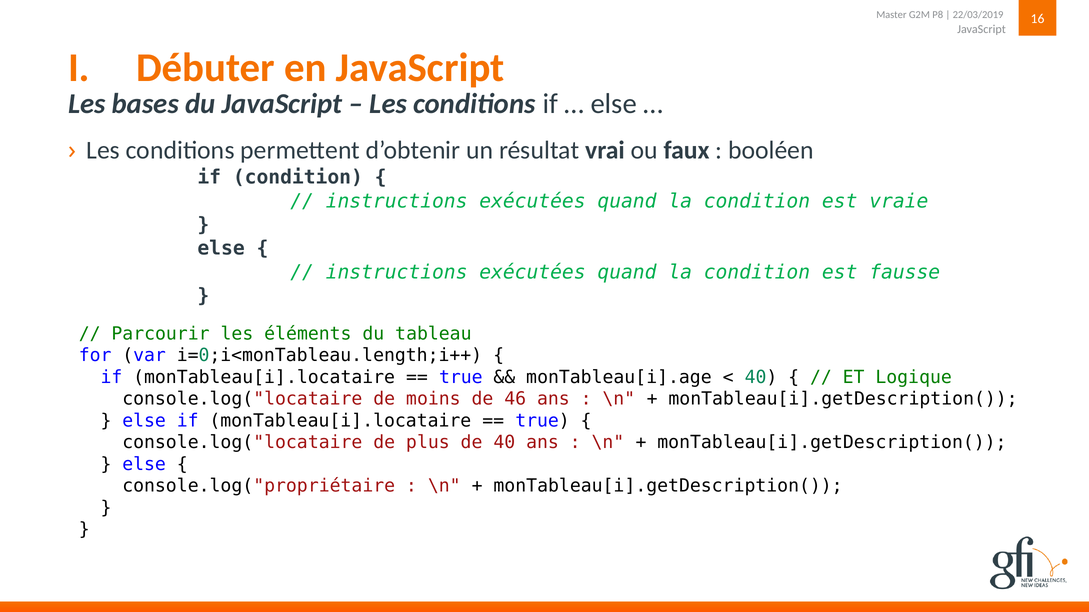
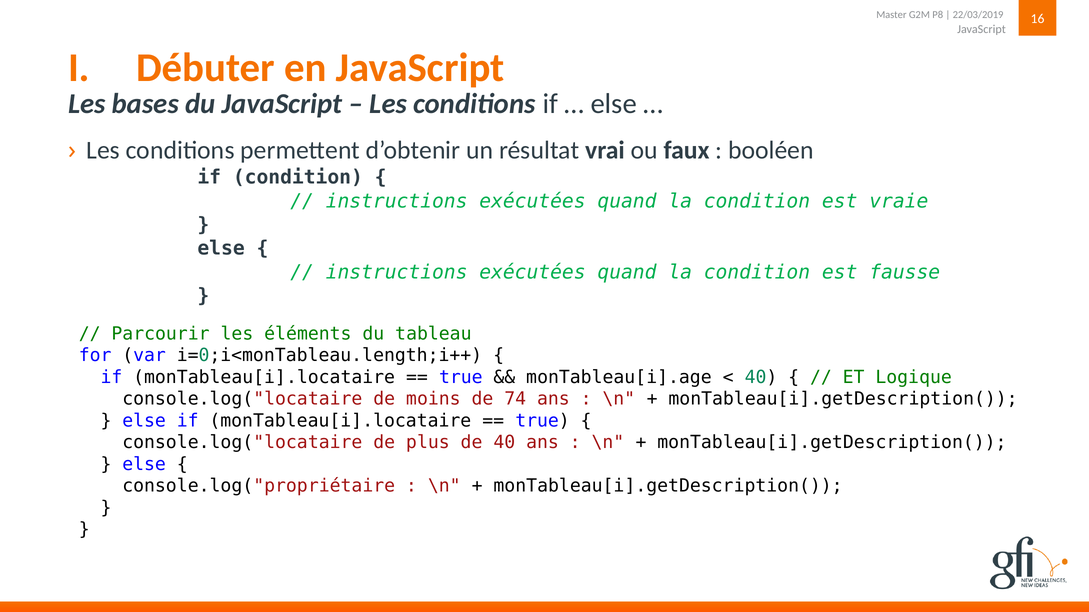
46: 46 -> 74
